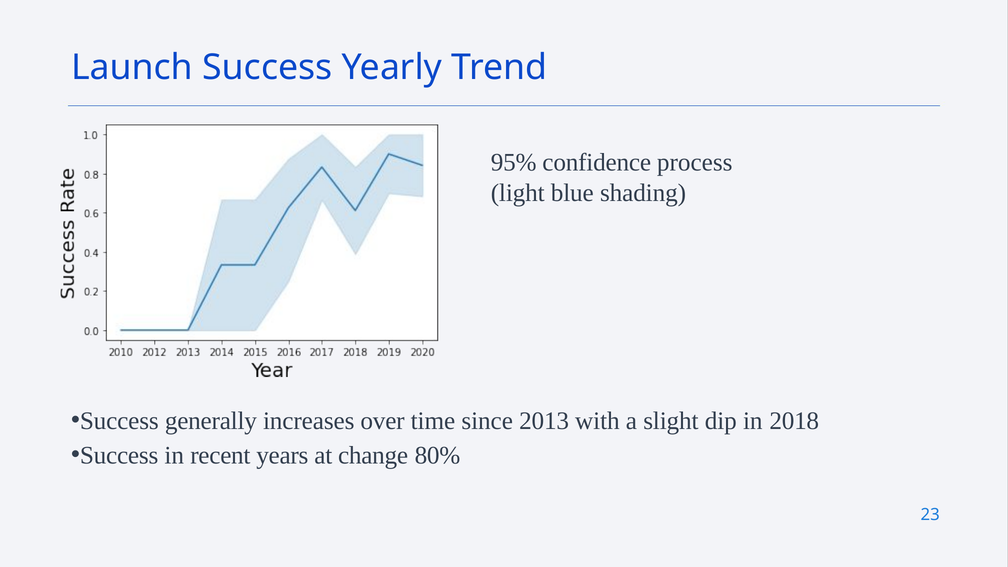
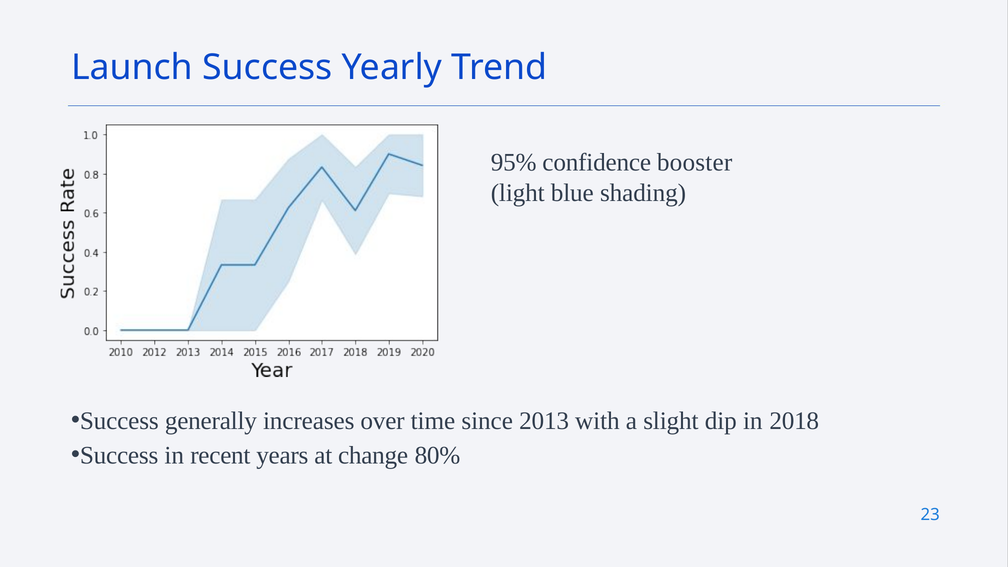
process: process -> booster
